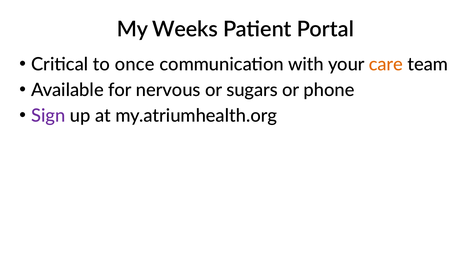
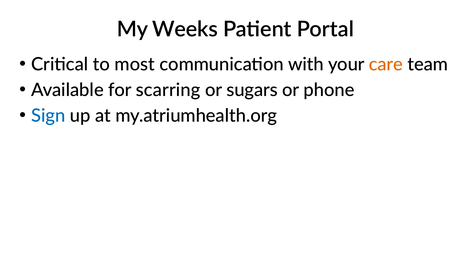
once: once -> most
nervous: nervous -> scarring
Sign colour: purple -> blue
